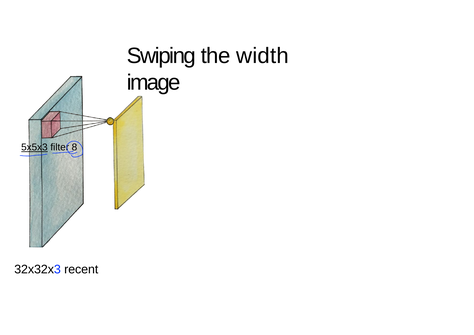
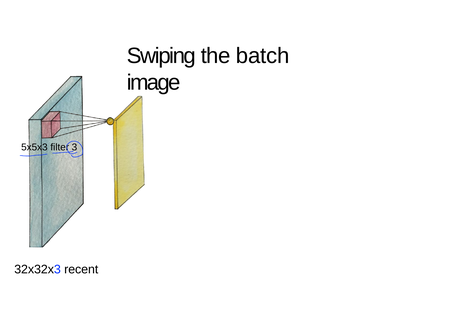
width: width -> batch
5x5x3 underline: present -> none
8: 8 -> 3
